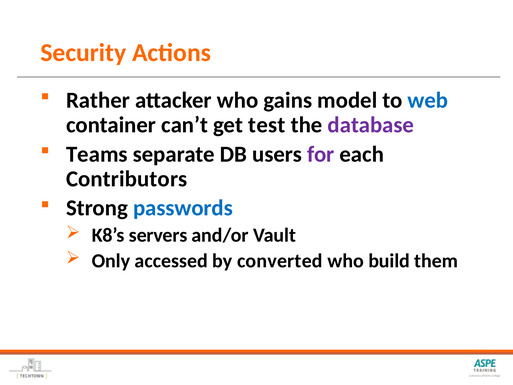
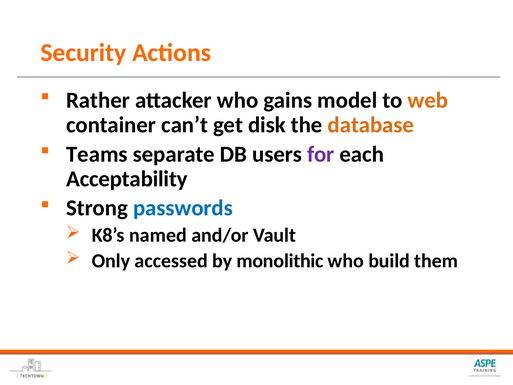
web colour: blue -> orange
test: test -> disk
database colour: purple -> orange
Contributors: Contributors -> Acceptability
servers: servers -> named
converted: converted -> monolithic
